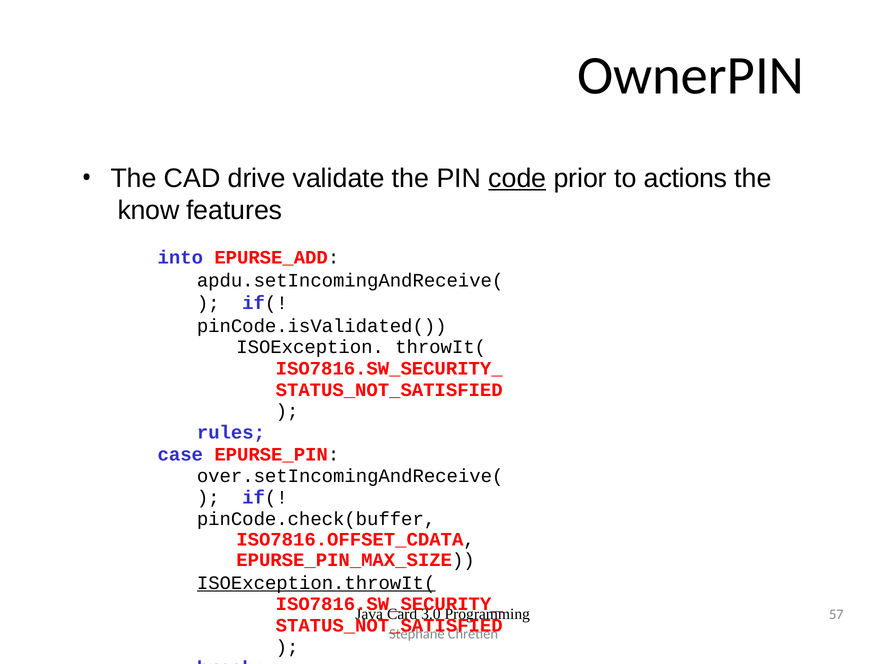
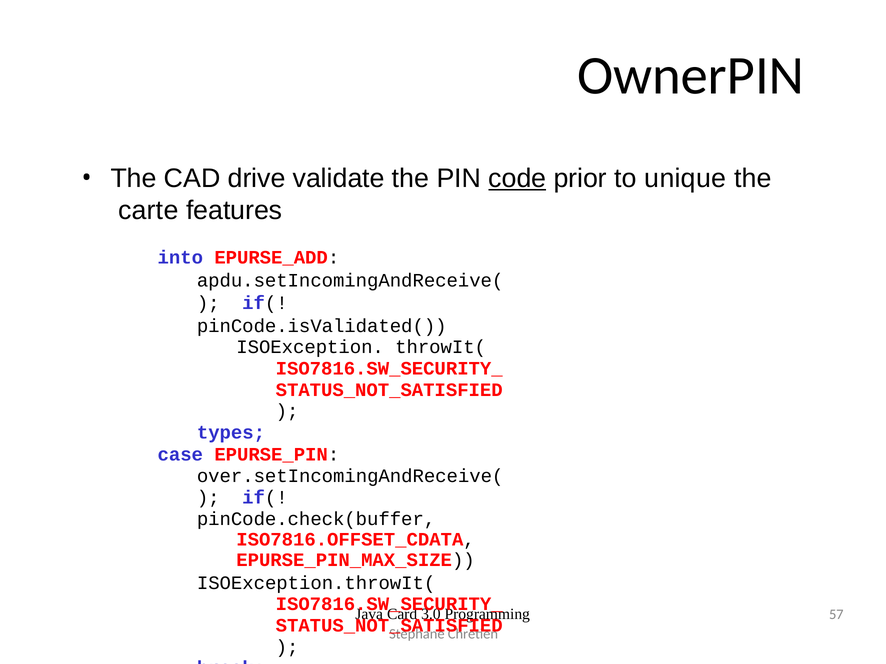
actions: actions -> unique
know: know -> carte
rules: rules -> types
ISOException.throwIt( underline: present -> none
